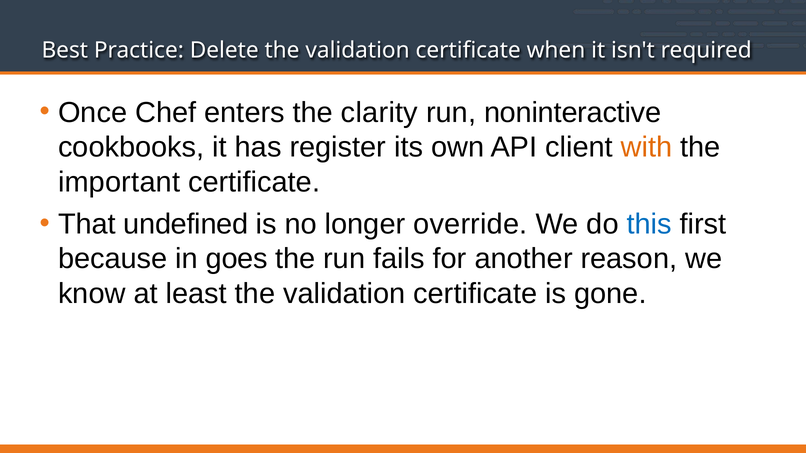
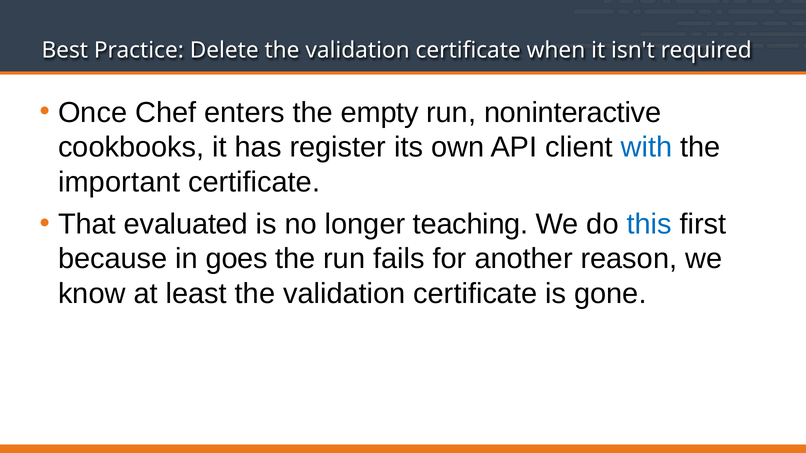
clarity: clarity -> empty
with colour: orange -> blue
undefined: undefined -> evaluated
override: override -> teaching
